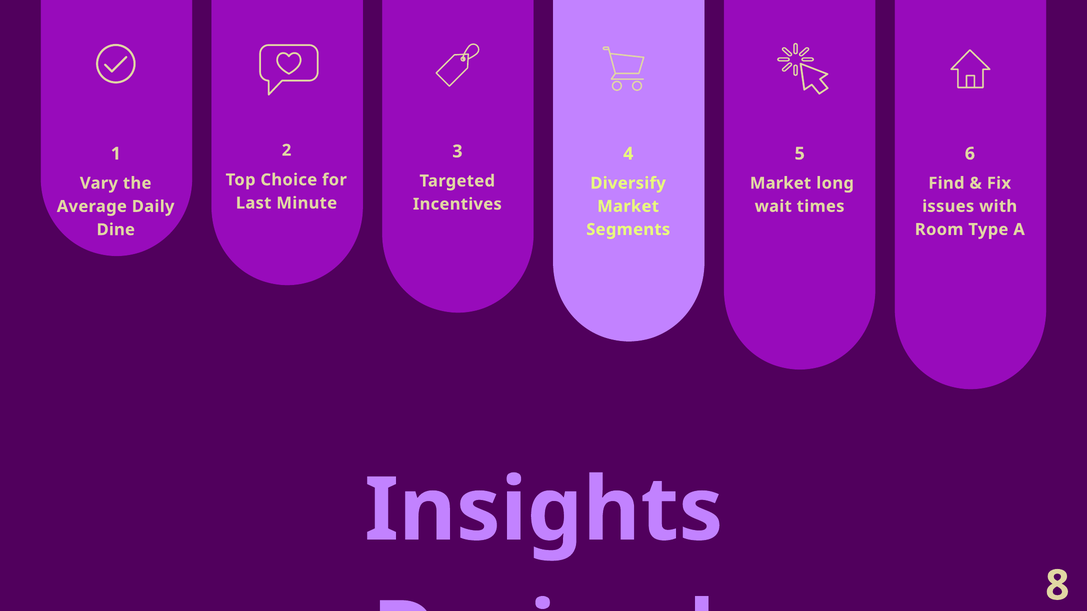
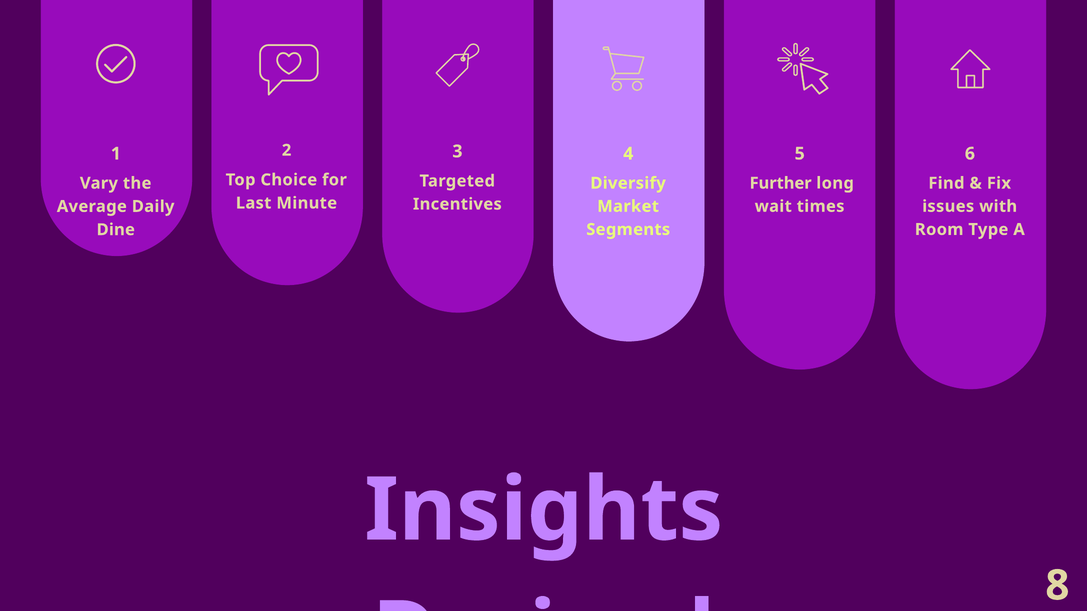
Market at (780, 183): Market -> Further
